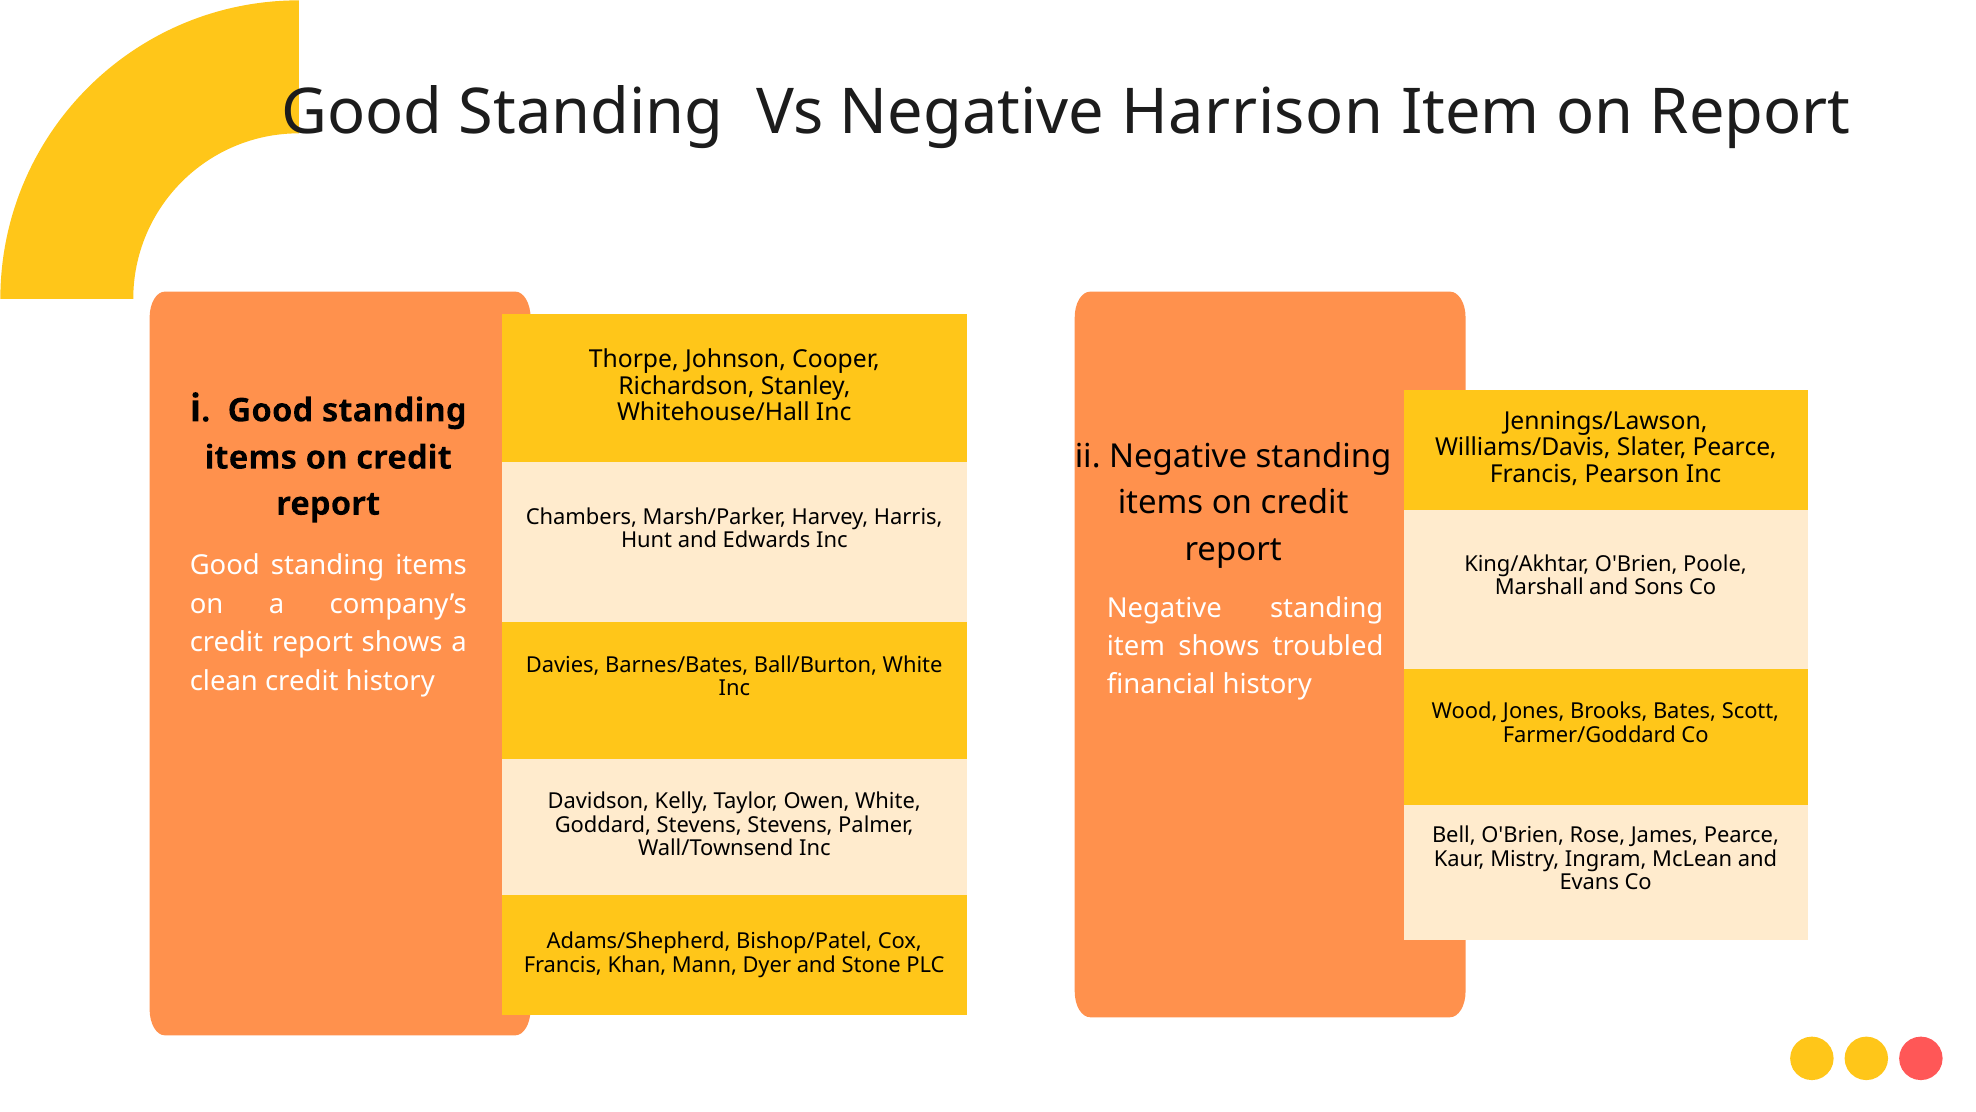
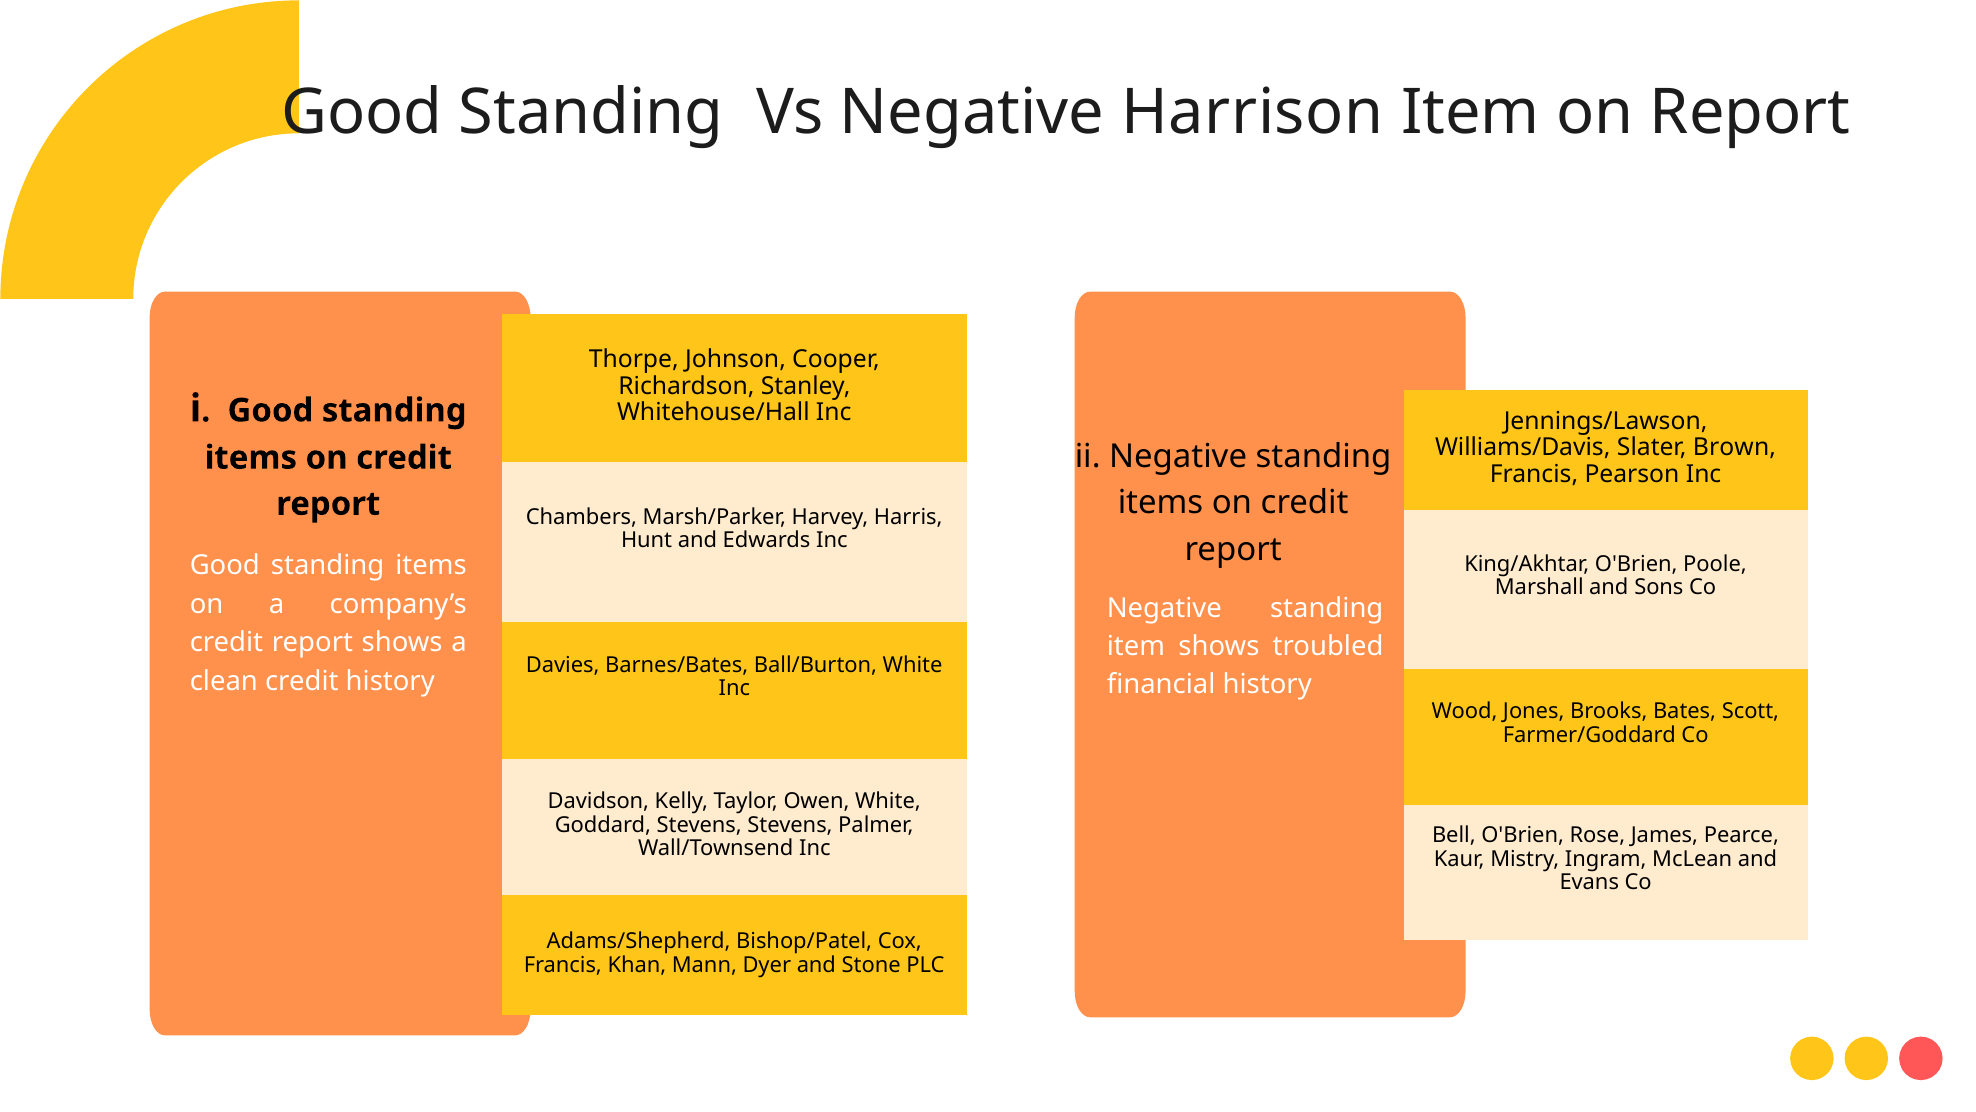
Slater Pearce: Pearce -> Brown
